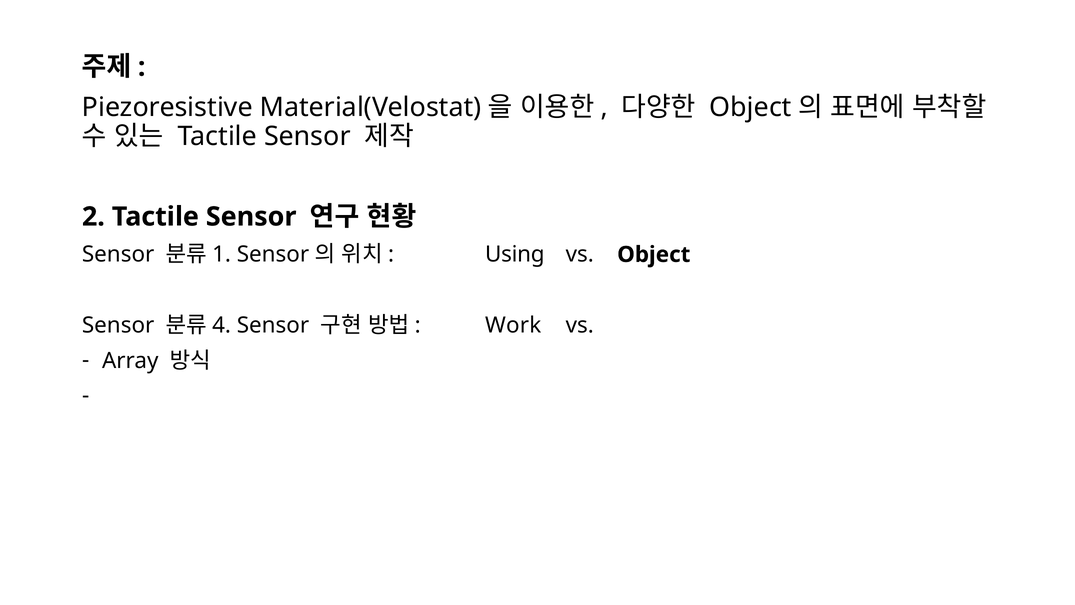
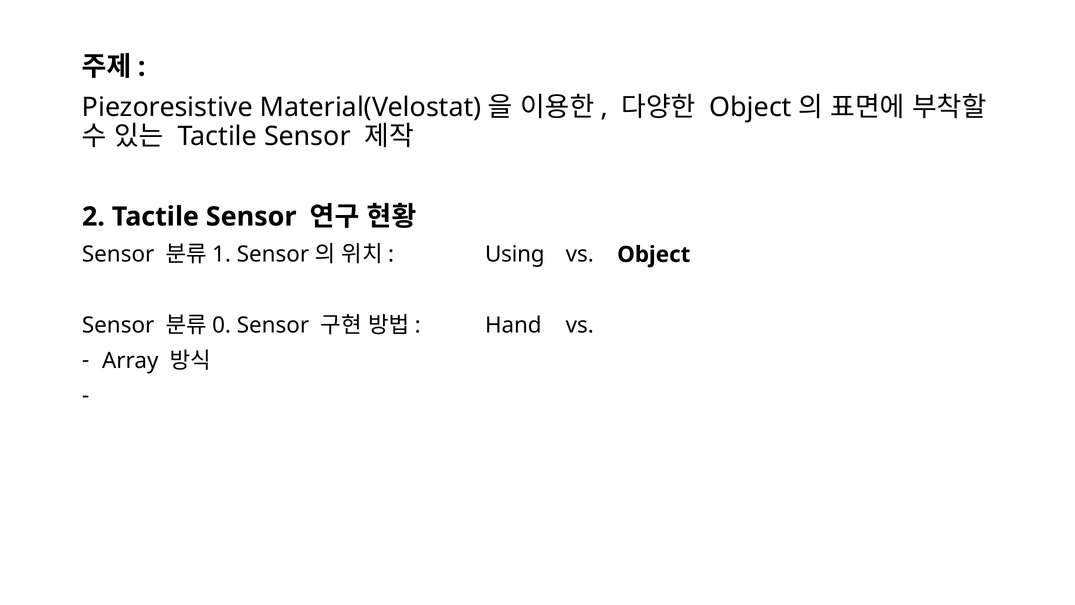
4: 4 -> 0
Work: Work -> Hand
